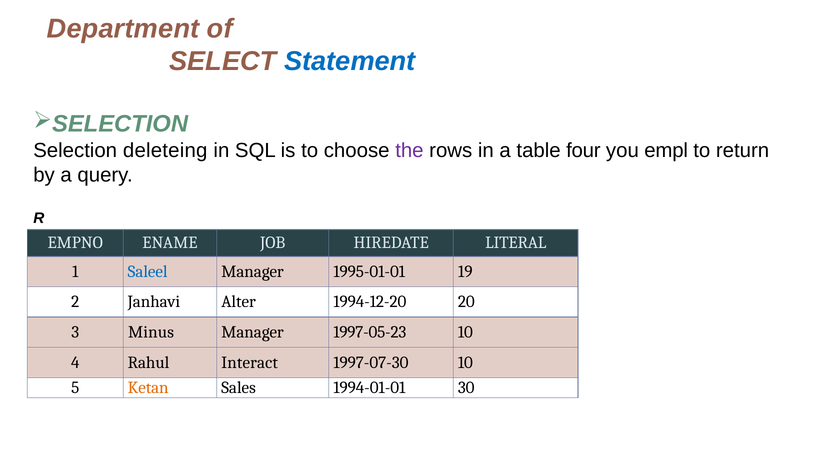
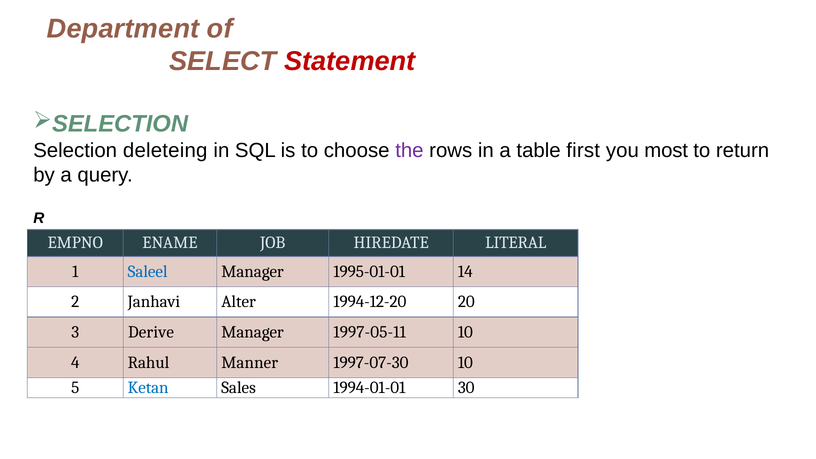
Statement colour: blue -> red
four: four -> first
empl: empl -> most
19: 19 -> 14
Minus: Minus -> Derive
1997-05-23: 1997-05-23 -> 1997-05-11
Interact: Interact -> Manner
Ketan colour: orange -> blue
